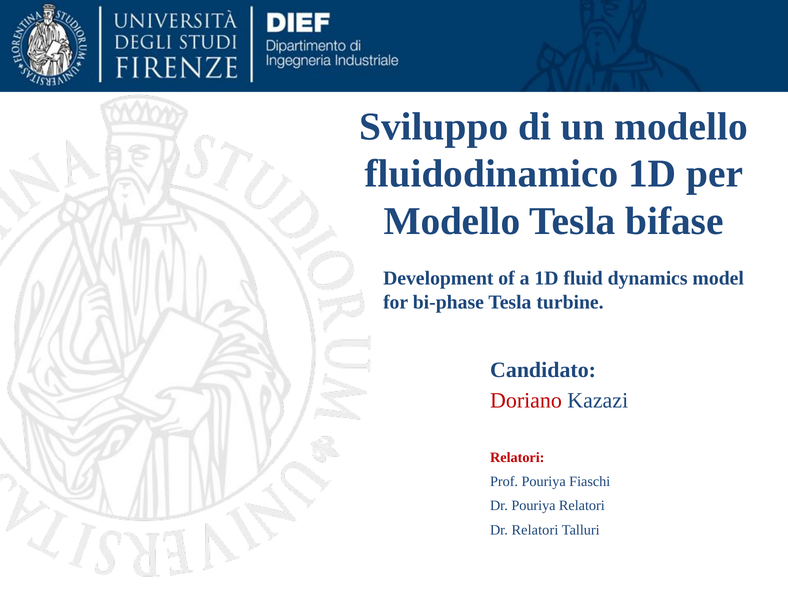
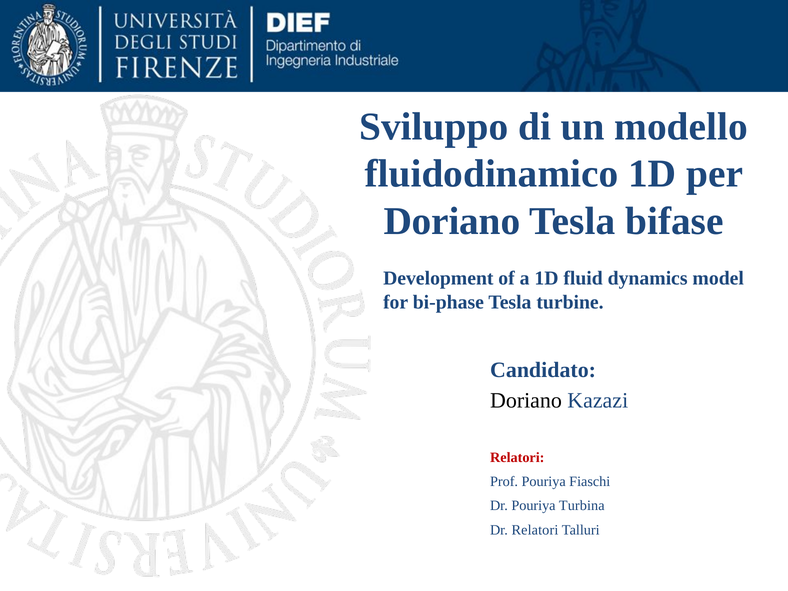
Modello at (452, 221): Modello -> Doriano
Doriano at (526, 401) colour: red -> black
Pouriya Relatori: Relatori -> Turbina
